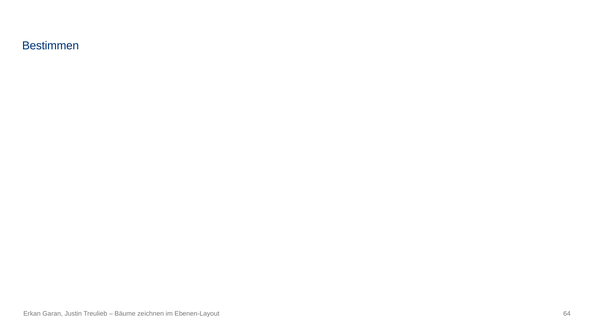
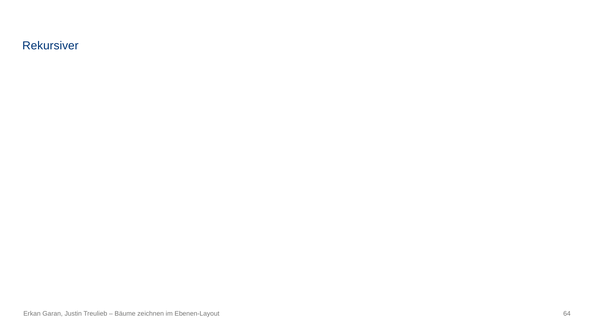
Bestimmen: Bestimmen -> Rekursiver
